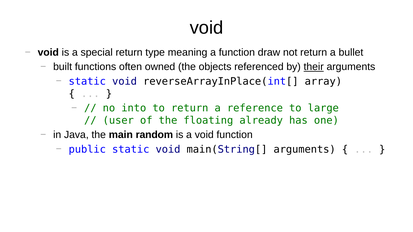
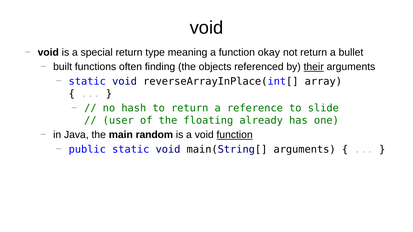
draw: draw -> okay
owned: owned -> finding
into: into -> hash
large: large -> slide
function at (235, 135) underline: none -> present
